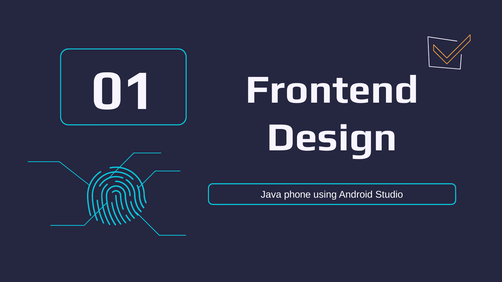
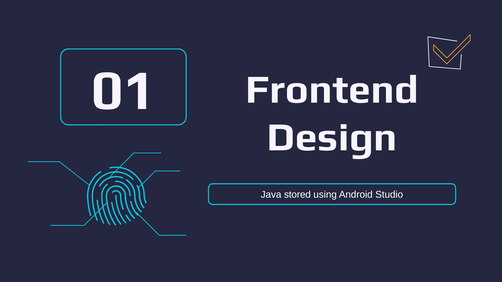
phone: phone -> stored
